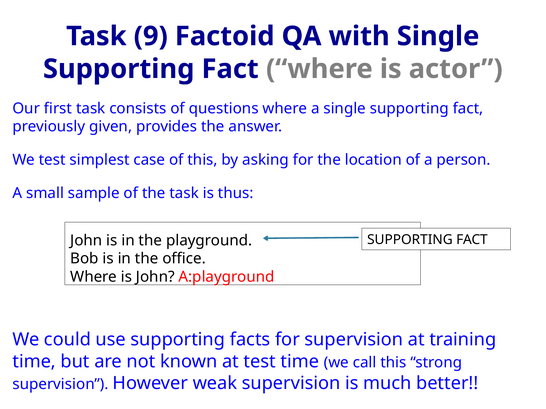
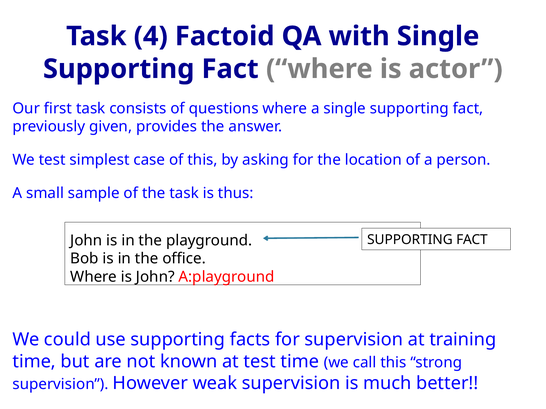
9: 9 -> 4
